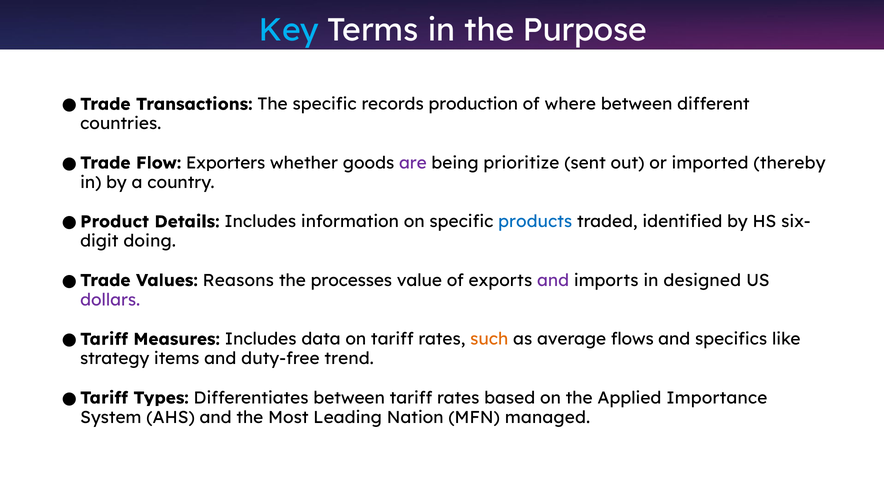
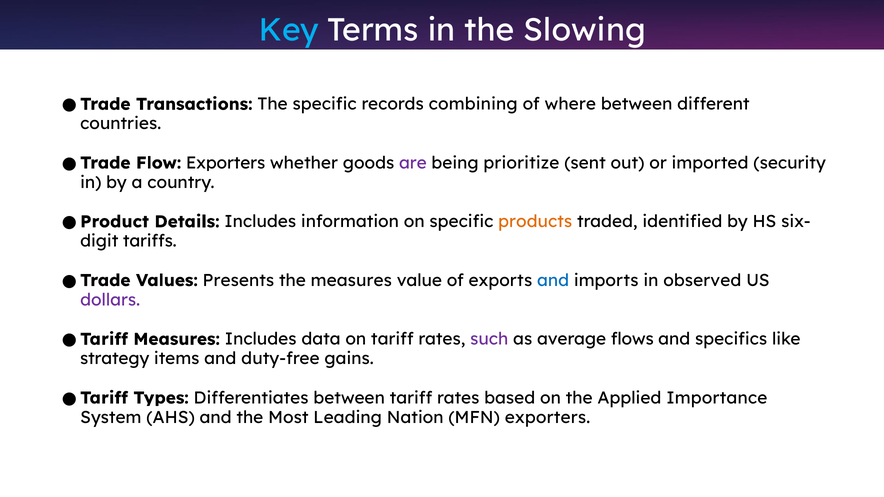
Purpose: Purpose -> Slowing
production: production -> combining
thereby: thereby -> security
products colour: blue -> orange
doing: doing -> tariffs
Reasons: Reasons -> Presents
the processes: processes -> measures
and at (553, 281) colour: purple -> blue
designed: designed -> observed
such colour: orange -> purple
trend: trend -> gains
MFN managed: managed -> exporters
